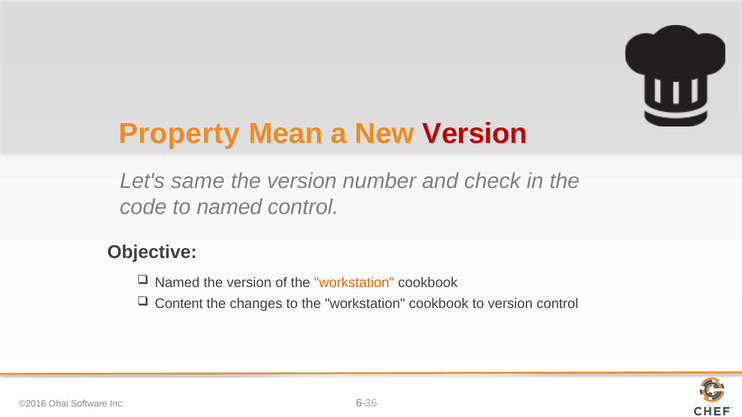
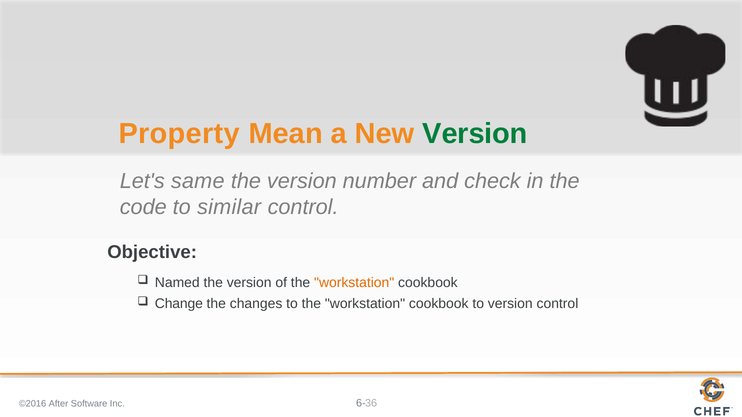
Version at (475, 134) colour: red -> green
to named: named -> similar
Content: Content -> Change
Ohai: Ohai -> After
